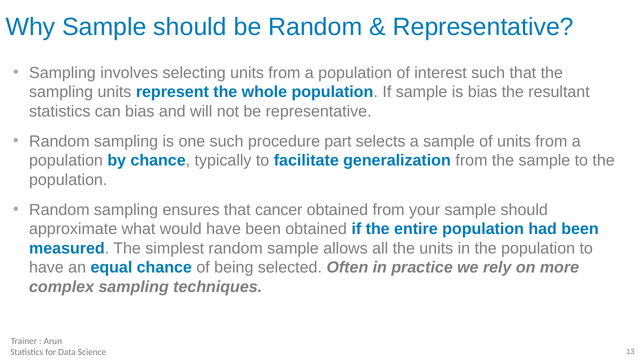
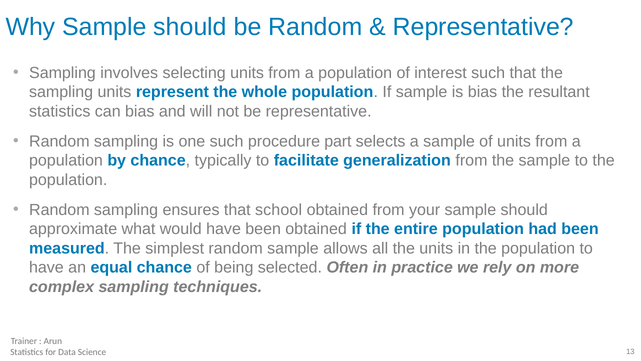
cancer: cancer -> school
